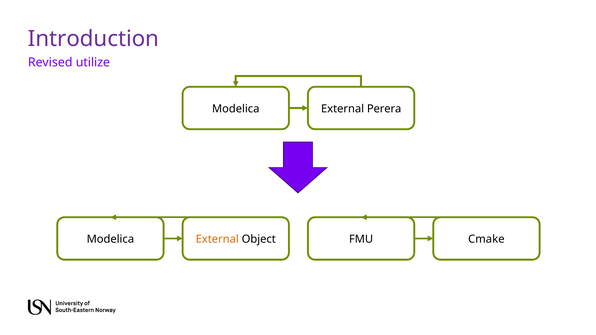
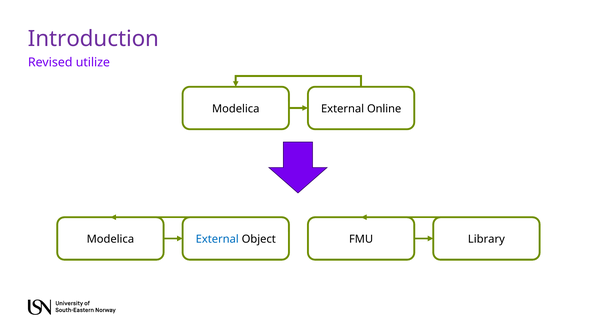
Perera: Perera -> Online
External at (217, 239) colour: orange -> blue
Cmake: Cmake -> Library
